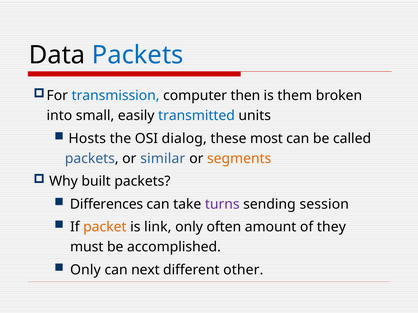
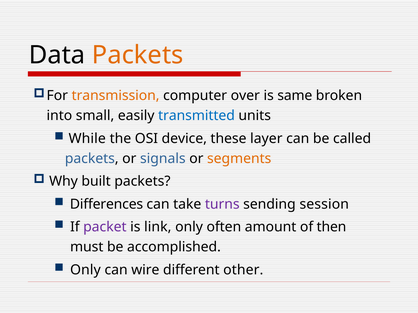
Packets at (138, 55) colour: blue -> orange
transmission colour: blue -> orange
then: then -> over
them: them -> same
Hosts: Hosts -> While
dialog: dialog -> device
most: most -> layer
similar: similar -> signals
packet colour: orange -> purple
they: they -> then
next: next -> wire
